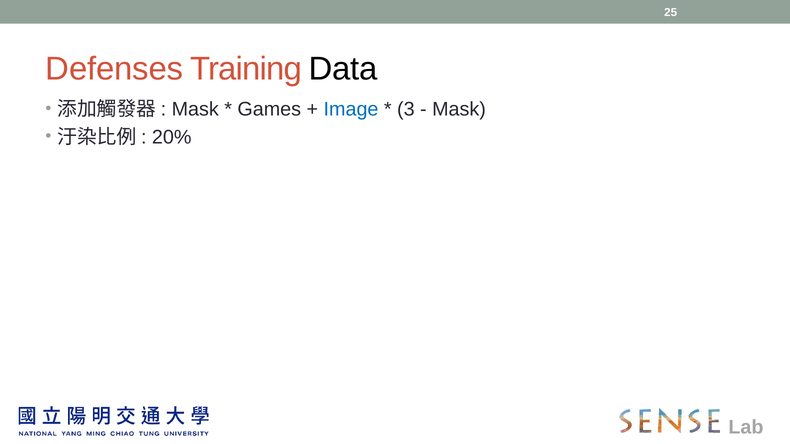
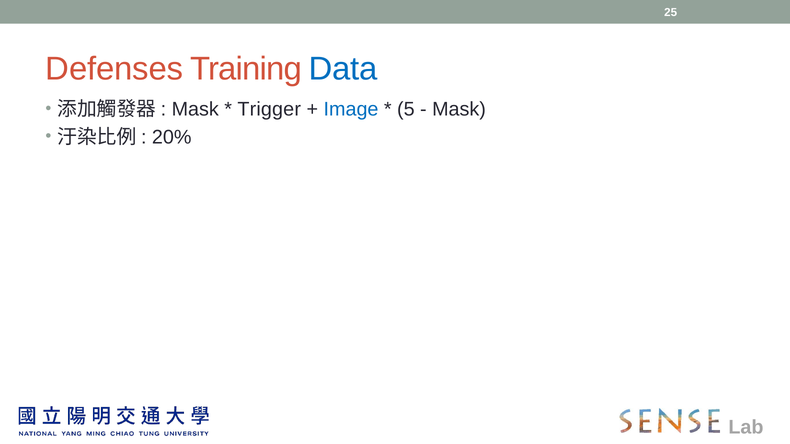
Data colour: black -> blue
Games: Games -> Trigger
3: 3 -> 5
